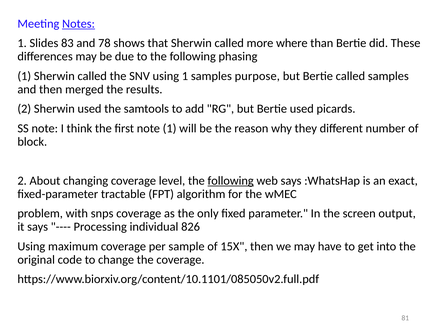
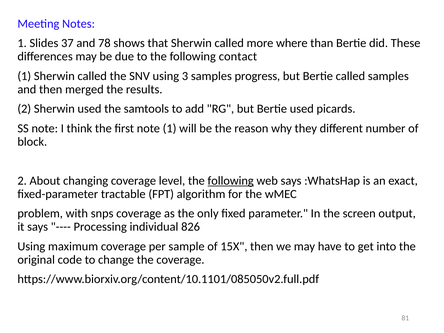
Notes underline: present -> none
83: 83 -> 37
phasing: phasing -> contact
using 1: 1 -> 3
purpose: purpose -> progress
